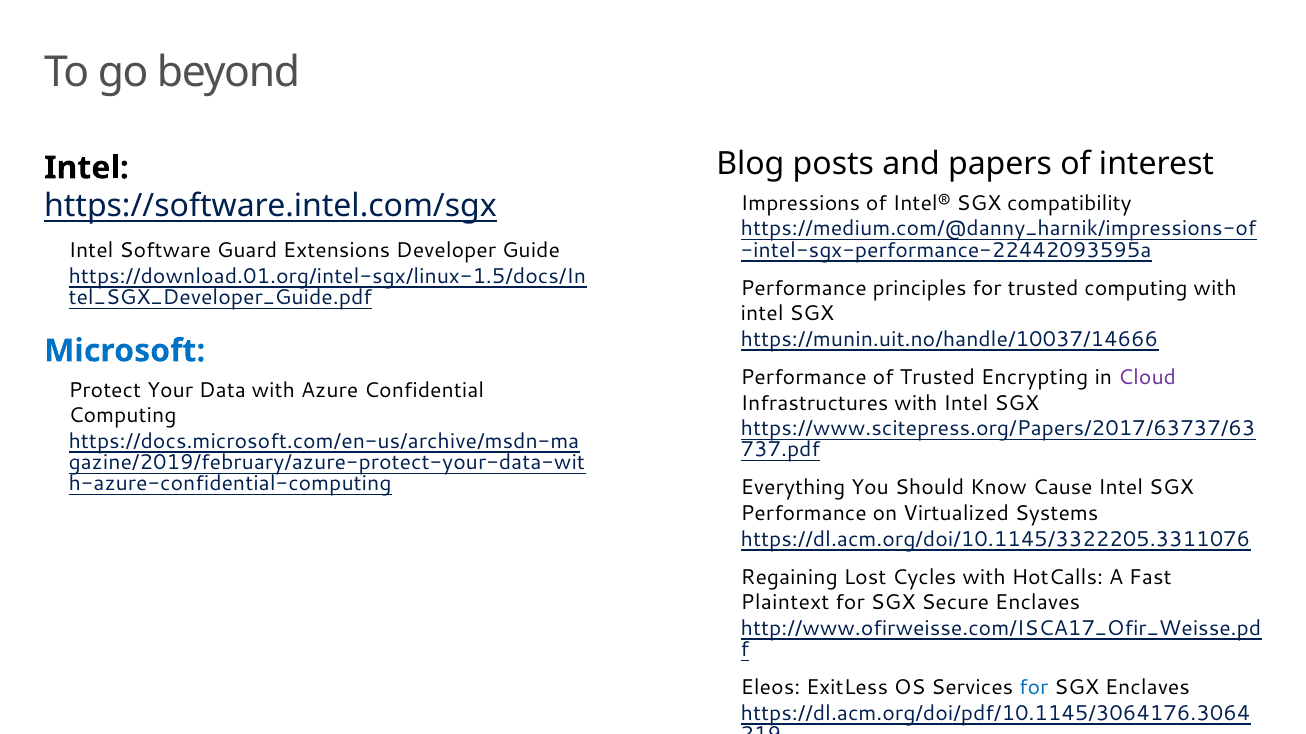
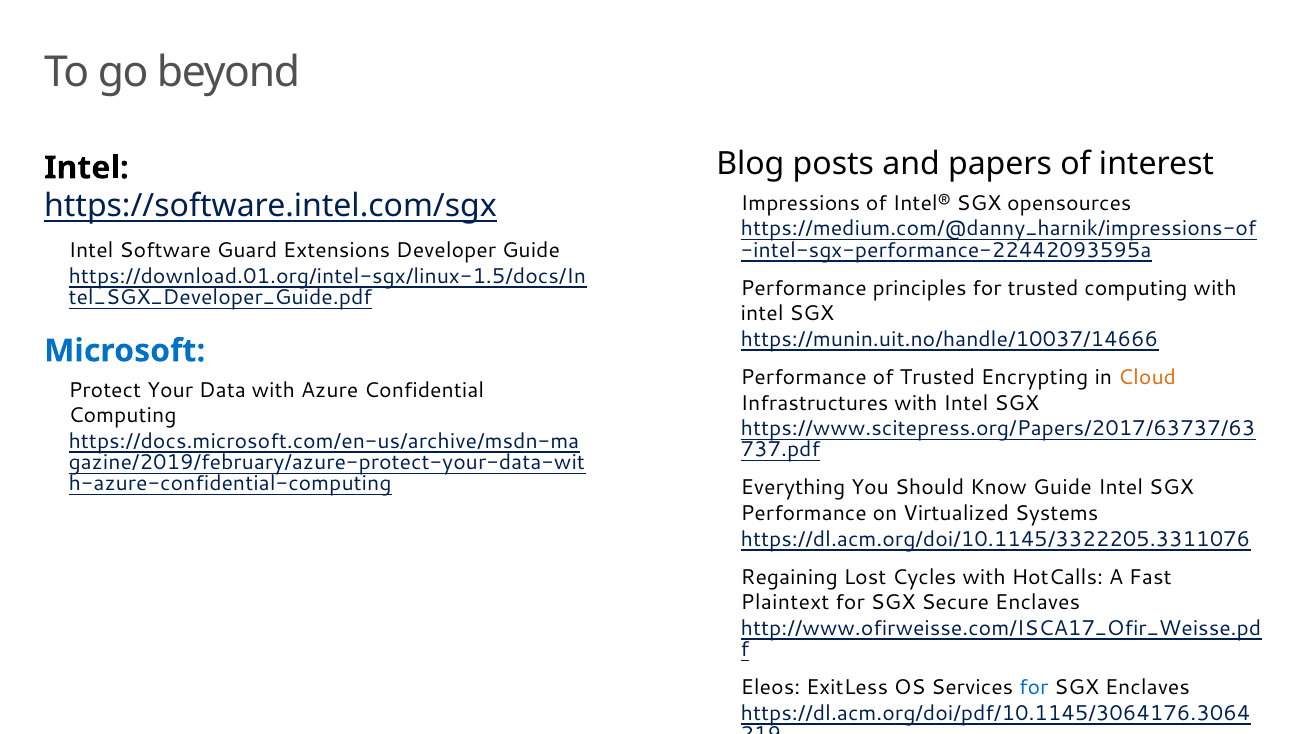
compatibility: compatibility -> opensources
Cloud colour: purple -> orange
Know Cause: Cause -> Guide
